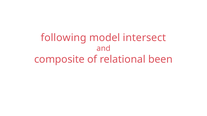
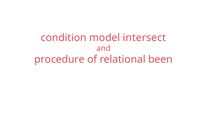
following: following -> condition
composite: composite -> procedure
